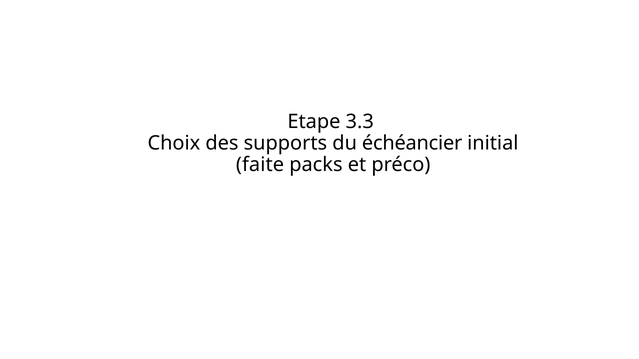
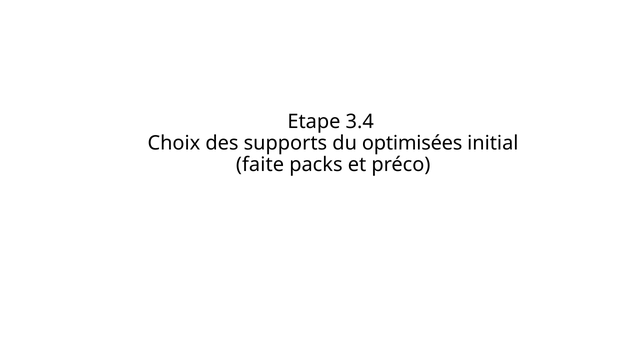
3.3: 3.3 -> 3.4
échéancier: échéancier -> optimisées
